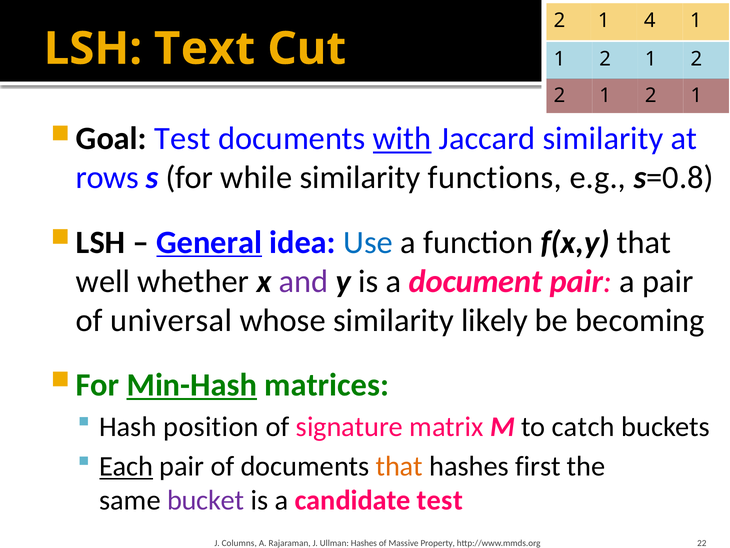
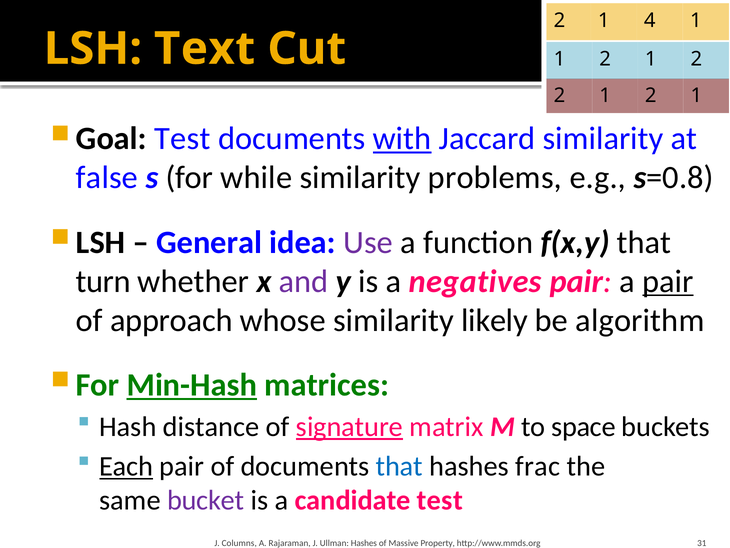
rows: rows -> false
functions: functions -> problems
General underline: present -> none
Use colour: blue -> purple
well: well -> turn
document: document -> negatives
pair at (668, 281) underline: none -> present
universal: universal -> approach
becoming: becoming -> algorithm
position: position -> distance
signature underline: none -> present
catch: catch -> space
that at (399, 466) colour: orange -> blue
first: first -> frac
22: 22 -> 31
